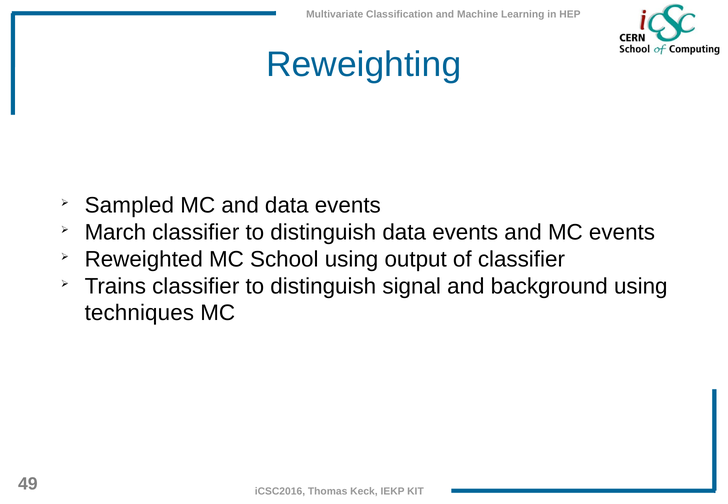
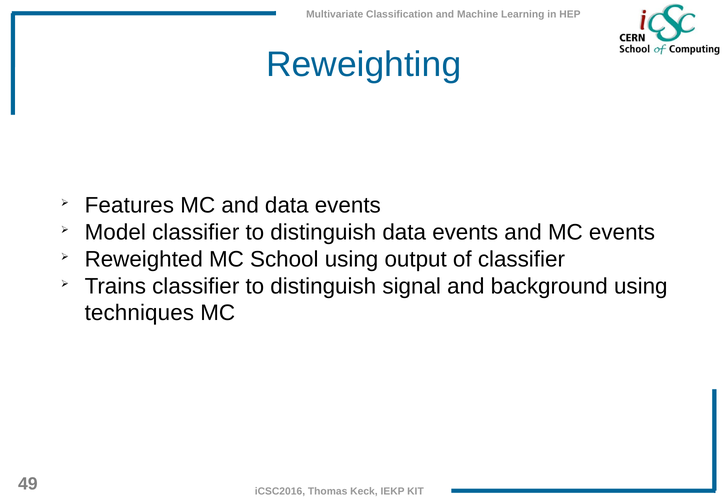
Sampled: Sampled -> Features
March: March -> Model
